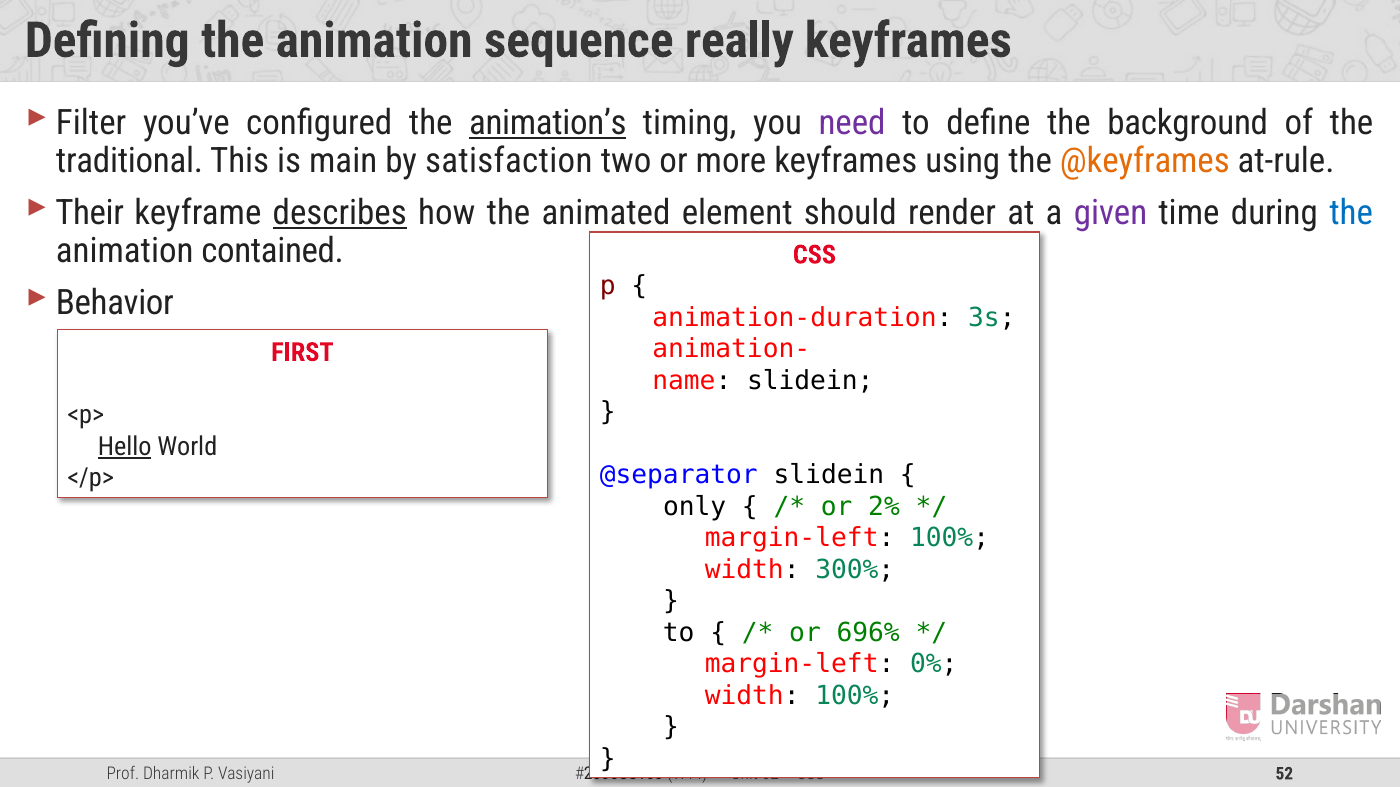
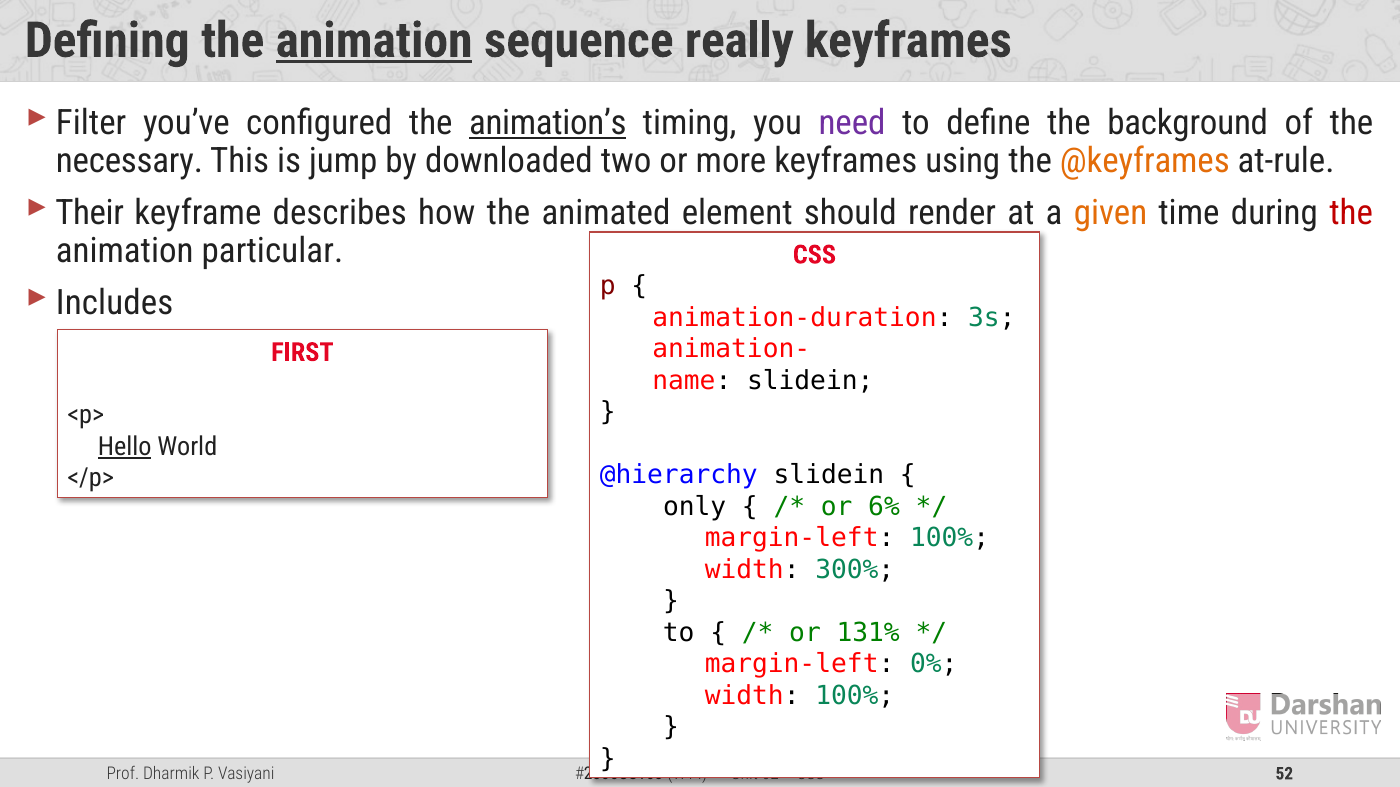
animation at (374, 41) underline: none -> present
traditional: traditional -> necessary
main: main -> jump
satisfaction: satisfaction -> downloaded
describes underline: present -> none
given colour: purple -> orange
the at (1351, 213) colour: blue -> red
contained: contained -> particular
Behavior: Behavior -> Includes
@separator: @separator -> @hierarchy
2%: 2% -> 6%
696%: 696% -> 131%
